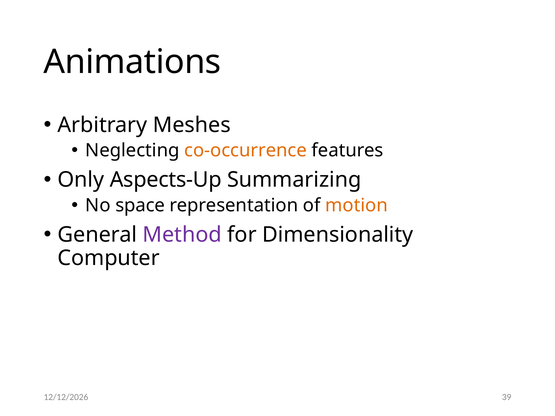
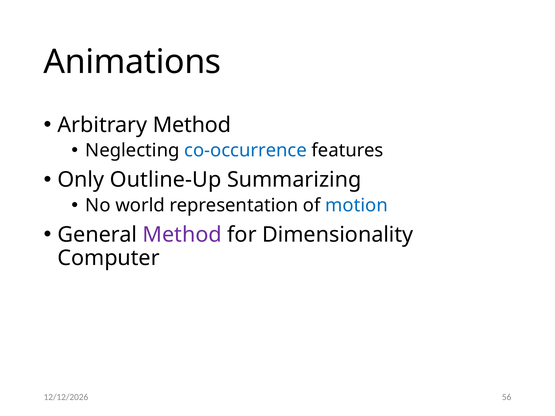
Arbitrary Meshes: Meshes -> Method
co-occurrence colour: orange -> blue
Aspects-Up: Aspects-Up -> Outline-Up
space: space -> world
motion colour: orange -> blue
39: 39 -> 56
